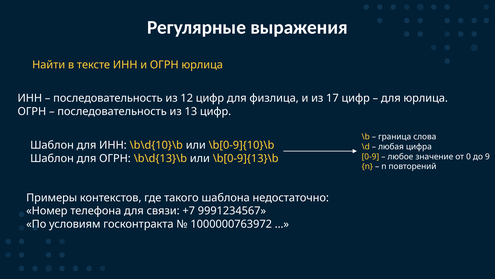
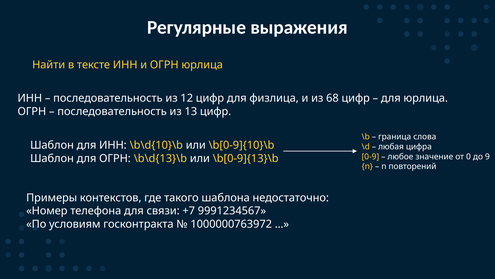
17: 17 -> 68
